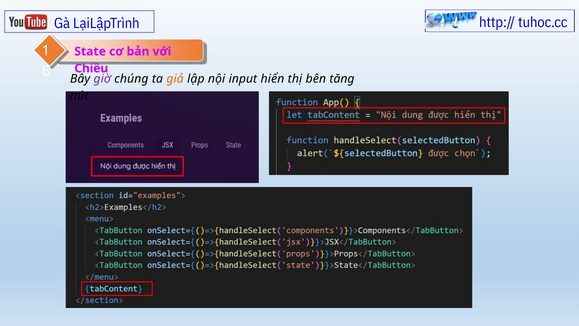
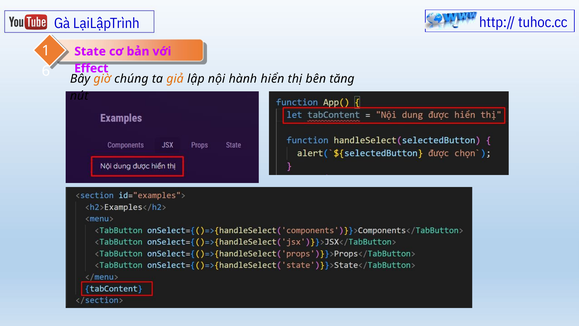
Chiều: Chiều -> Effect
giờ colour: purple -> orange
input: input -> hành
